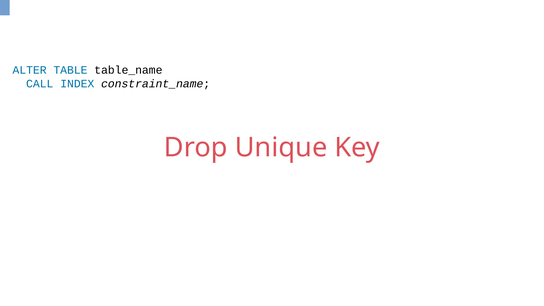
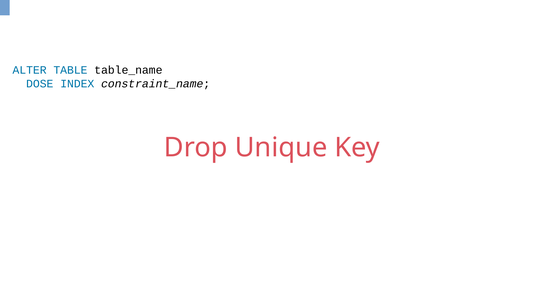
CALL: CALL -> DOSE
